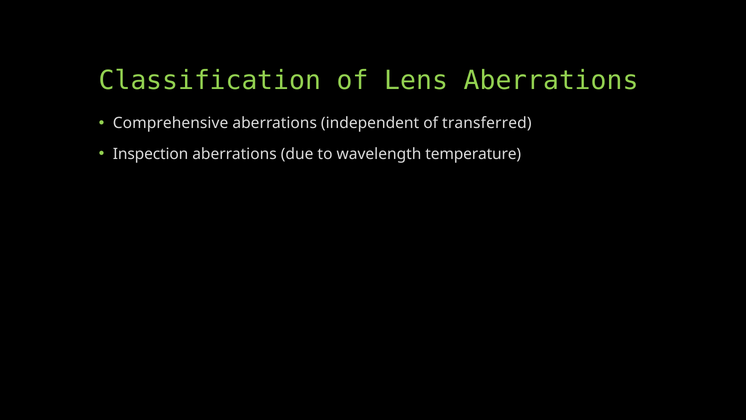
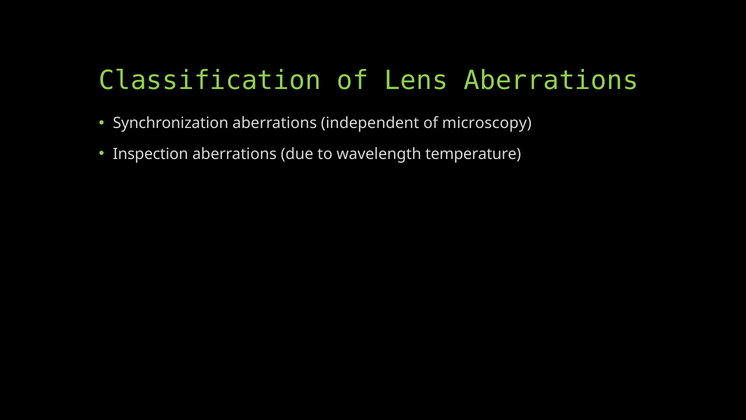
Comprehensive: Comprehensive -> Synchronization
transferred: transferred -> microscopy
